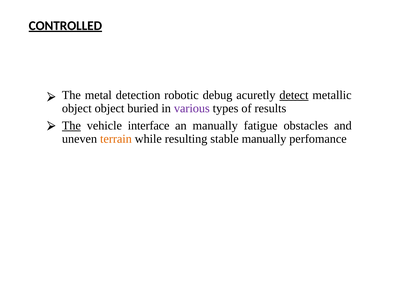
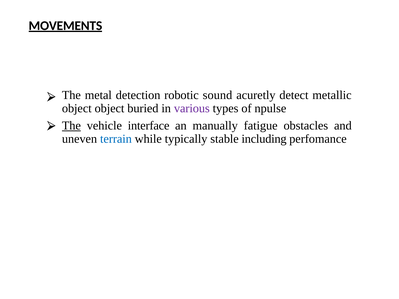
CONTROLLED: CONTROLLED -> MOVEMENTS
debug: debug -> sound
detect underline: present -> none
results: results -> npulse
terrain colour: orange -> blue
resulting: resulting -> typically
stable manually: manually -> including
